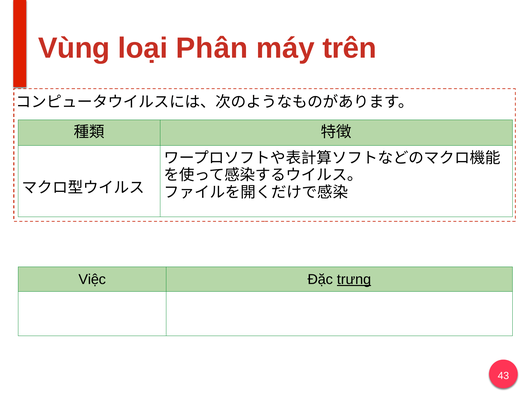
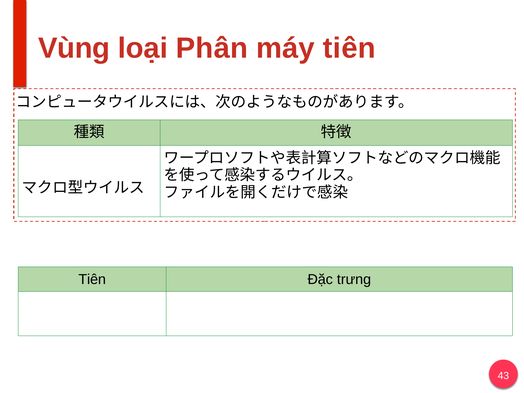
máy trên: trên -> tiên
Việc at (92, 279): Việc -> Tiên
trưng underline: present -> none
